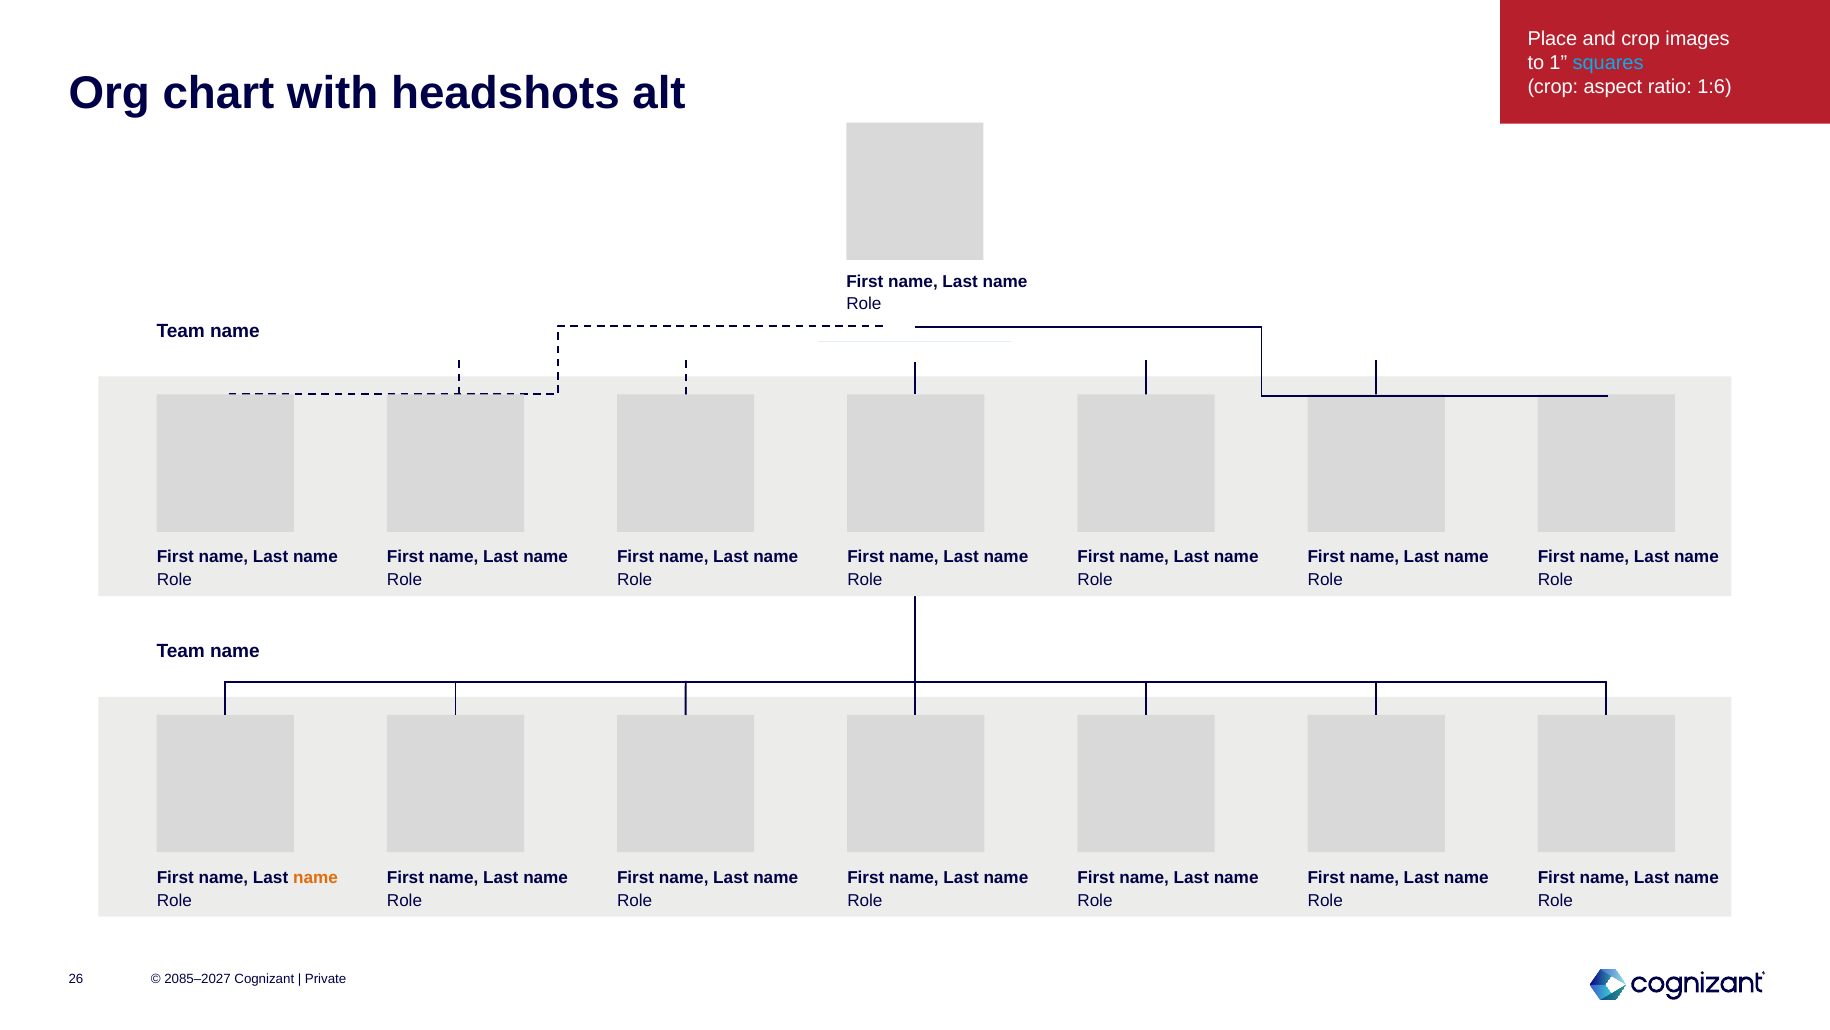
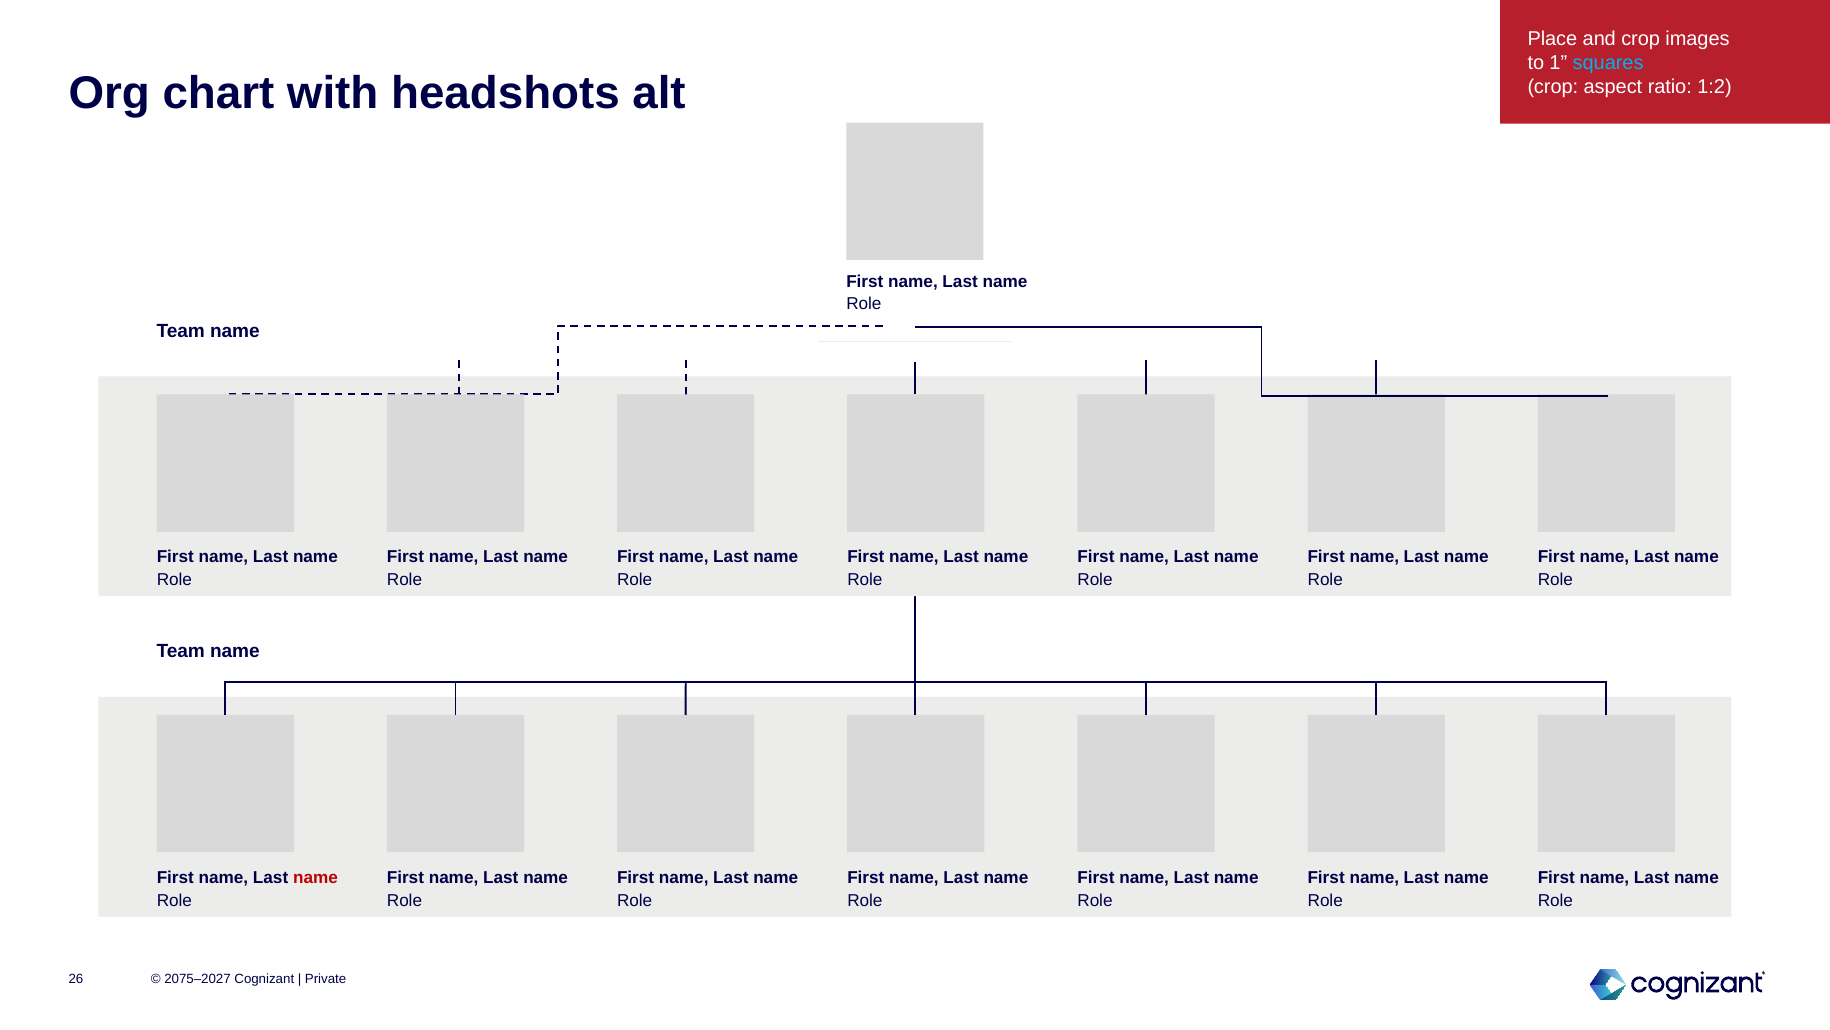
1:6: 1:6 -> 1:2
name at (315, 877) colour: orange -> red
2085–2027: 2085–2027 -> 2075–2027
